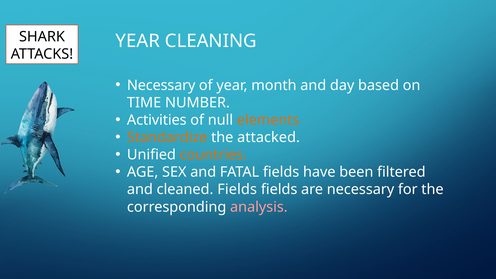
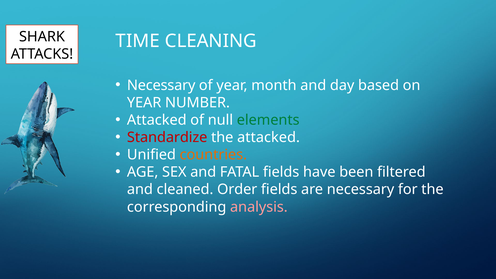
YEAR at (138, 41): YEAR -> TIME
TIME at (144, 103): TIME -> YEAR
Activities at (157, 120): Activities -> Attacked
elements colour: orange -> green
Standardize colour: orange -> red
cleaned Fields: Fields -> Order
